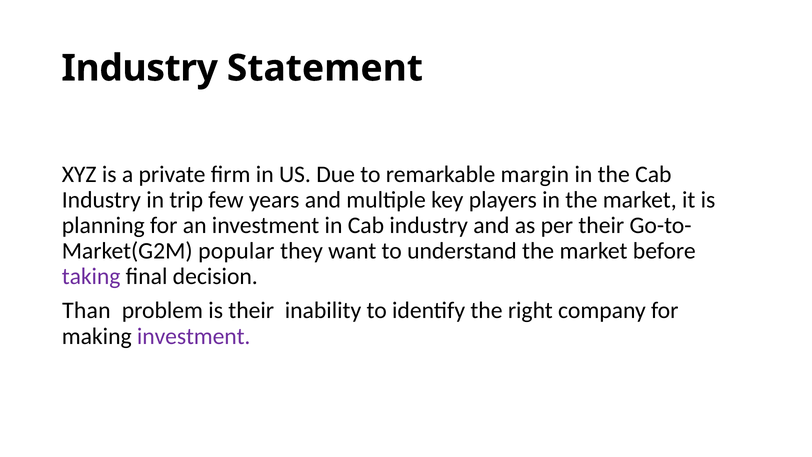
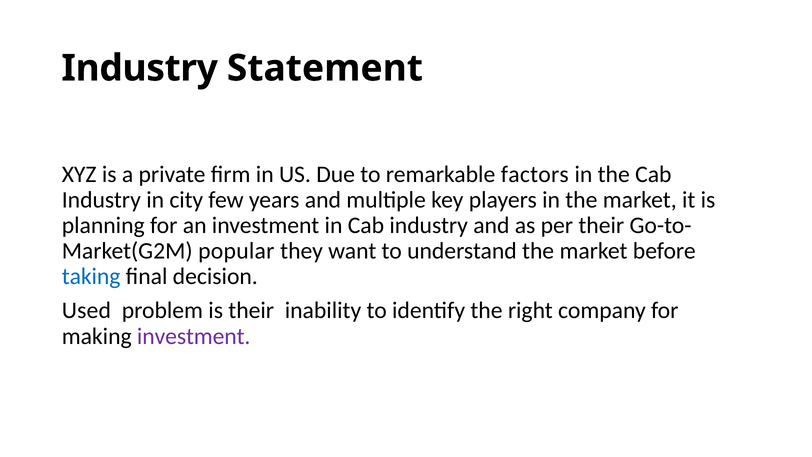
margin: margin -> factors
trip: trip -> city
taking colour: purple -> blue
Than: Than -> Used
